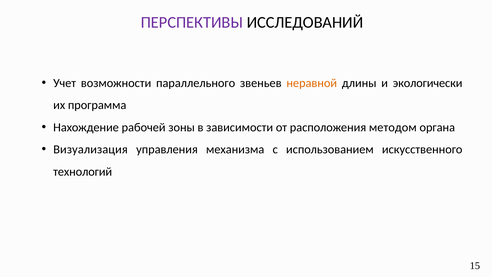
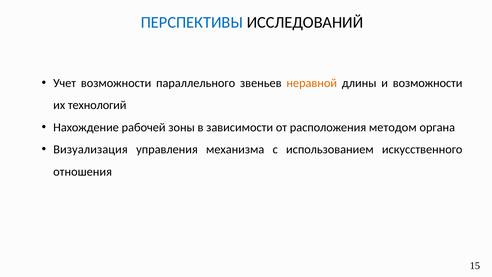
ПЕРСПЕКТИВЫ colour: purple -> blue
и экологически: экологически -> возможности
программа: программа -> технологий
технологий: технологий -> отношения
